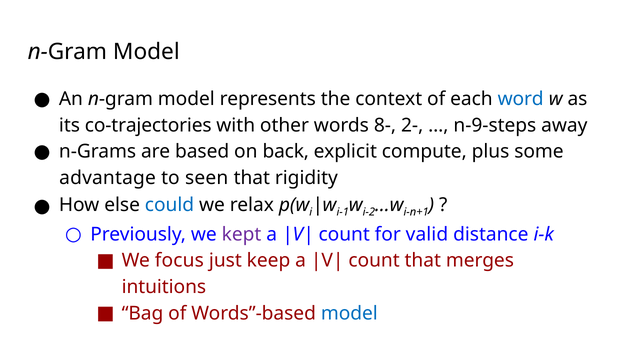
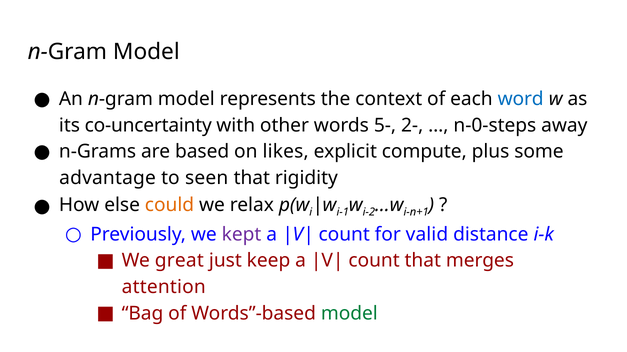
co-trajectories: co-trajectories -> co-uncertainty
8-: 8- -> 5-
n-9-steps: n-9-steps -> n-0-steps
back: back -> likes
could colour: blue -> orange
focus: focus -> great
intuitions: intuitions -> attention
model at (349, 314) colour: blue -> green
